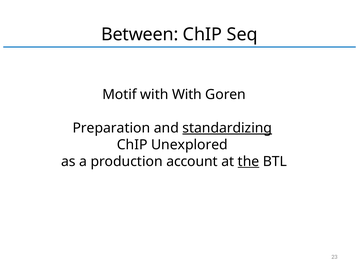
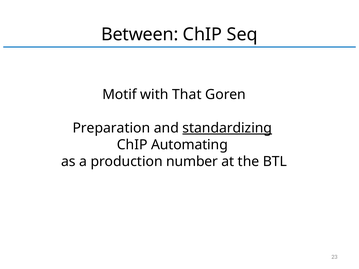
with With: With -> That
Unexplored: Unexplored -> Automating
account: account -> number
the underline: present -> none
